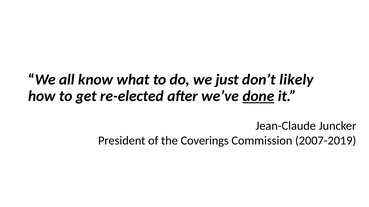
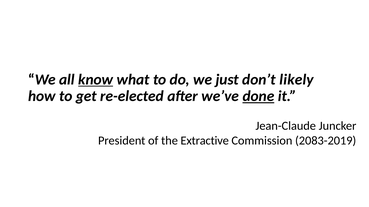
know underline: none -> present
Coverings: Coverings -> Extractive
2007-2019: 2007-2019 -> 2083-2019
